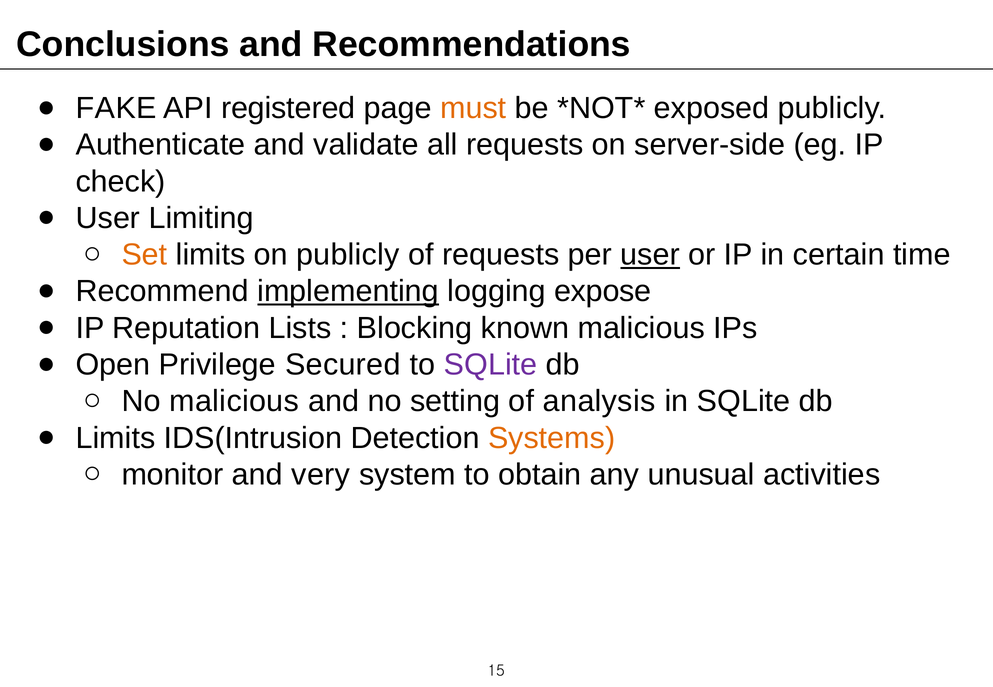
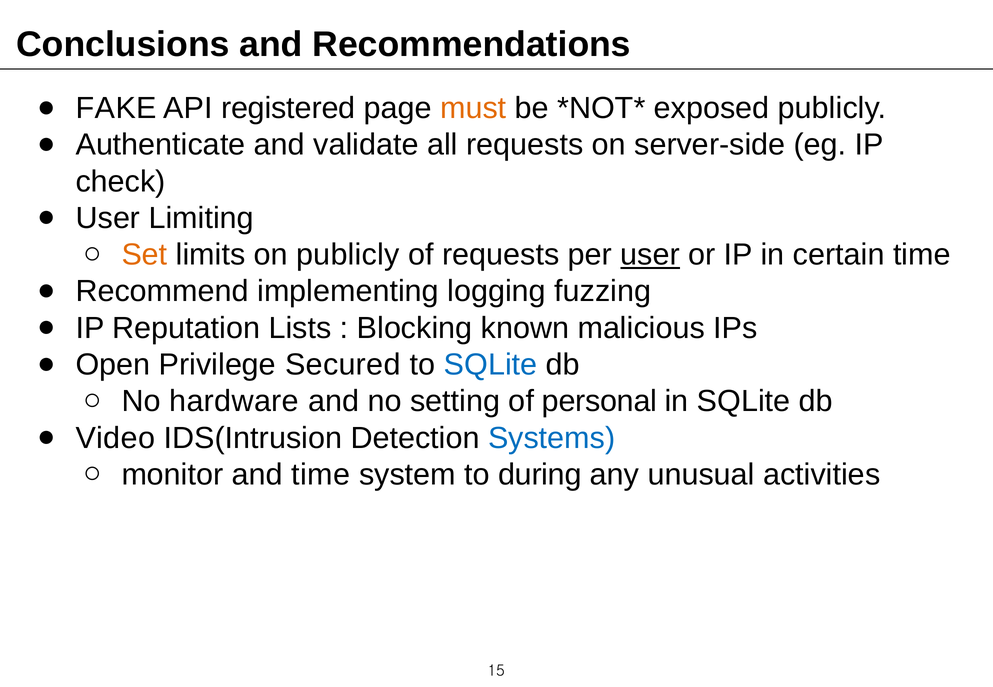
implementing underline: present -> none
expose: expose -> fuzzing
SQLite at (491, 365) colour: purple -> blue
No malicious: malicious -> hardware
analysis: analysis -> personal
Limits at (116, 438): Limits -> Video
Systems colour: orange -> blue
and very: very -> time
obtain: obtain -> during
